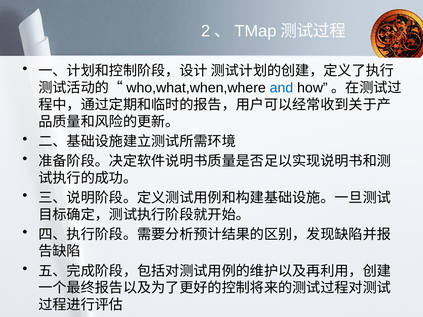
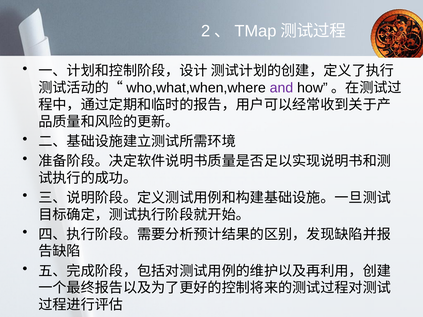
and colour: blue -> purple
